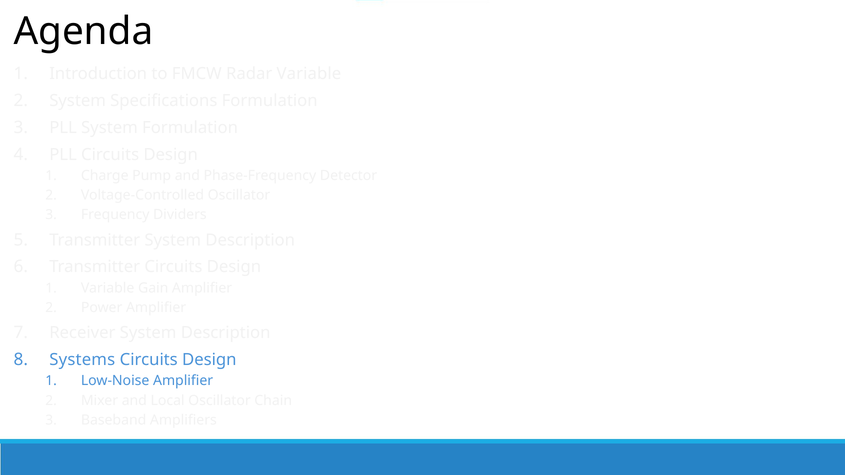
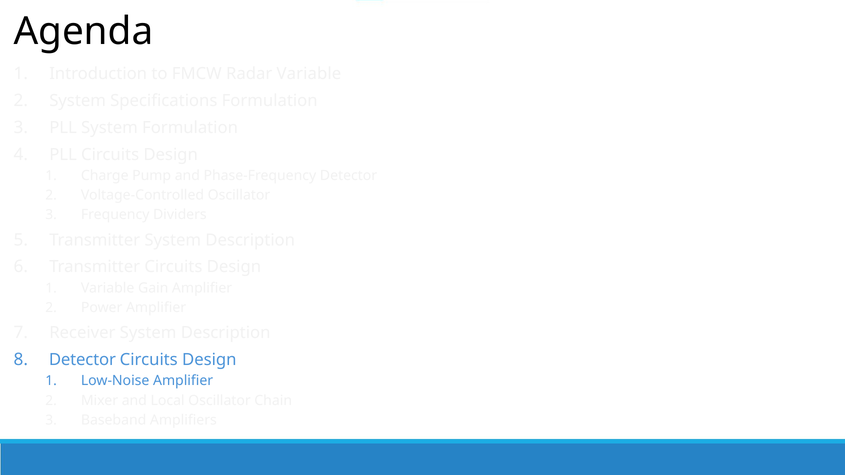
Systems at (82, 360): Systems -> Detector
